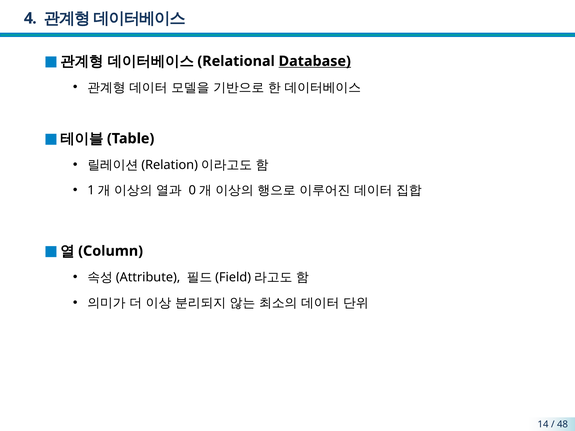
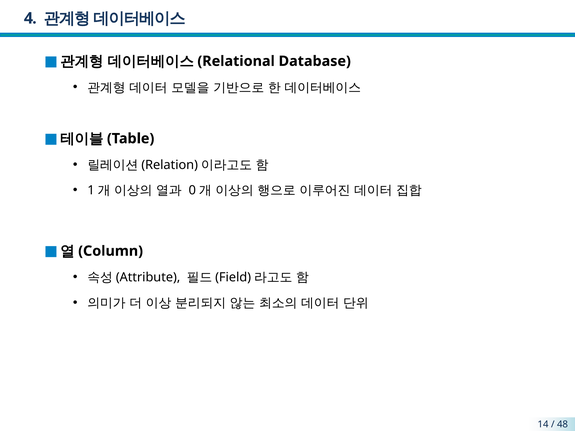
Database underline: present -> none
